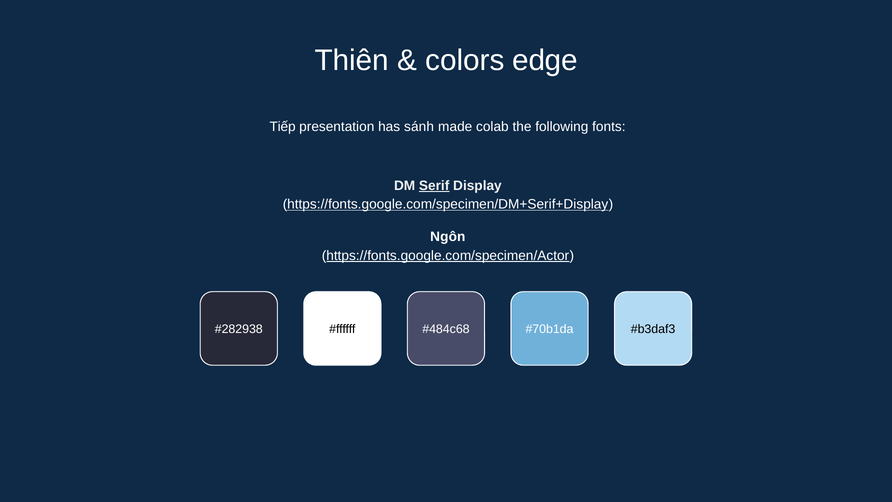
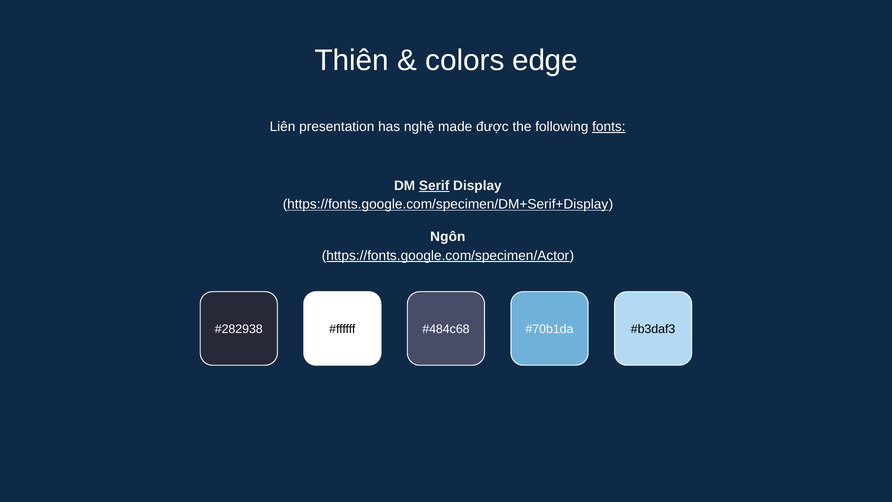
Tiếp: Tiếp -> Liên
sánh: sánh -> nghệ
colab: colab -> được
fonts underline: none -> present
